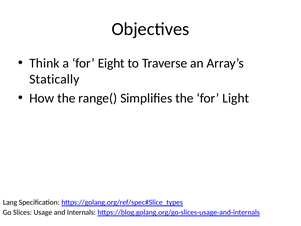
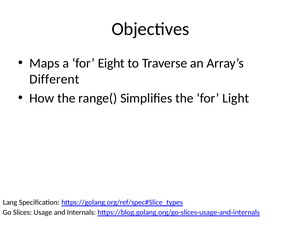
Think: Think -> Maps
Statically: Statically -> Different
